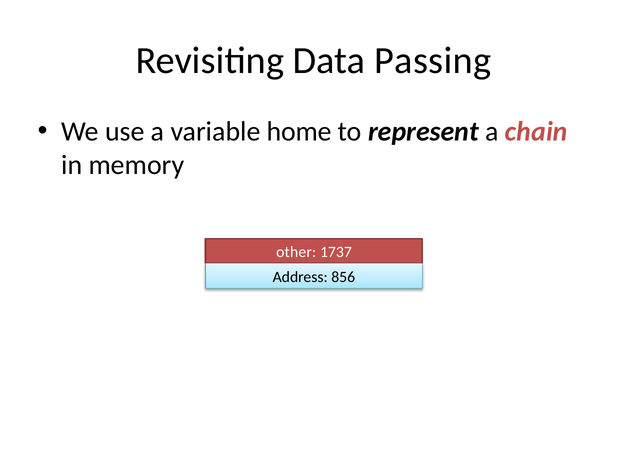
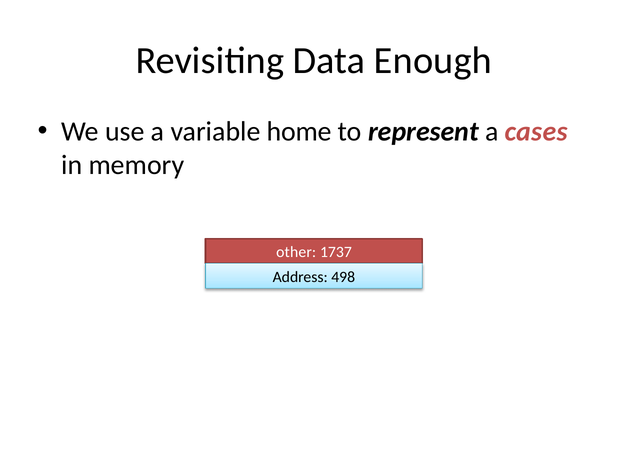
Passing: Passing -> Enough
chain: chain -> cases
856: 856 -> 498
